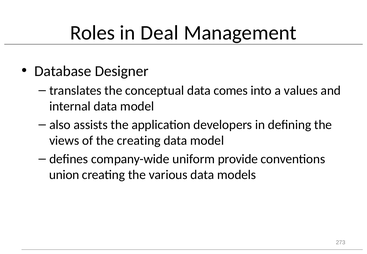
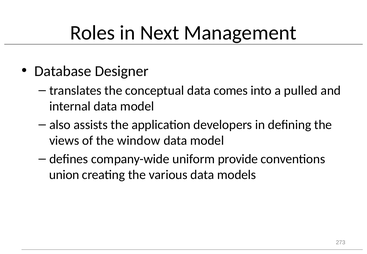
Deal: Deal -> Next
values: values -> pulled
the creating: creating -> window
